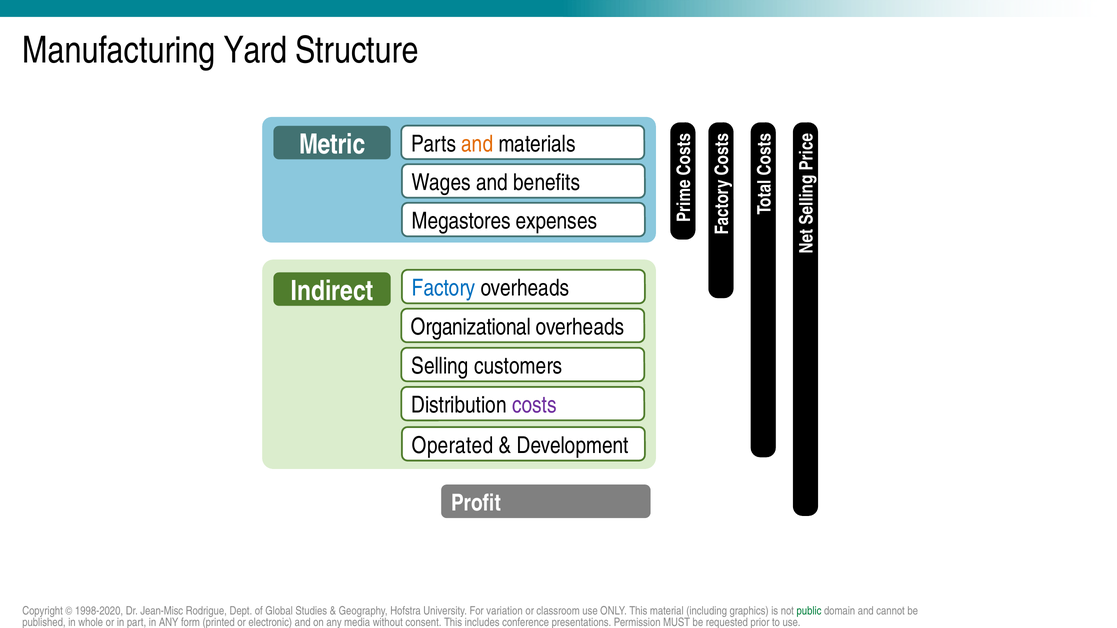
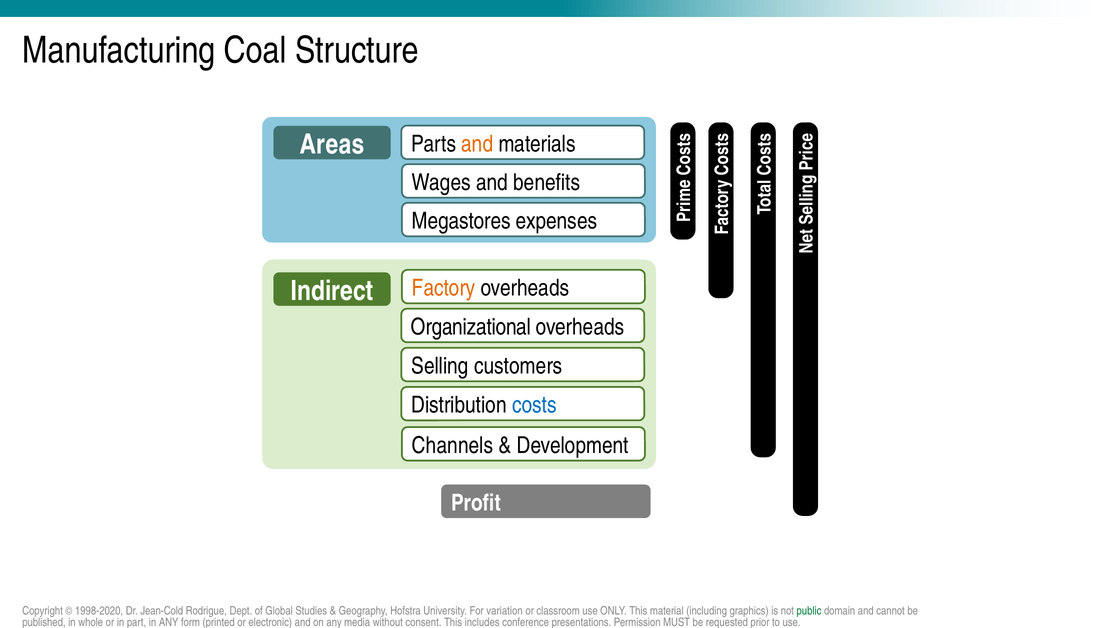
Yard: Yard -> Coal
Metric: Metric -> Areas
Factory colour: blue -> orange
costs colour: purple -> blue
Operated: Operated -> Channels
Jean-Misc: Jean-Misc -> Jean-Cold
